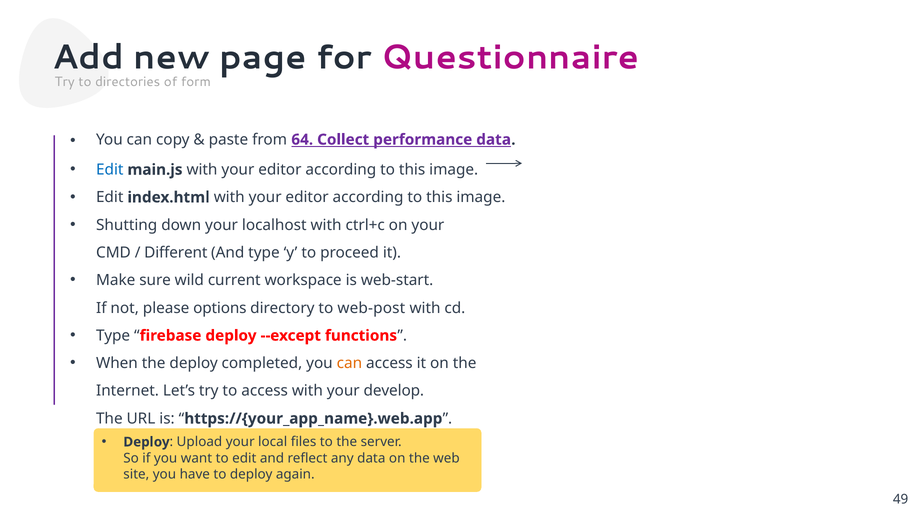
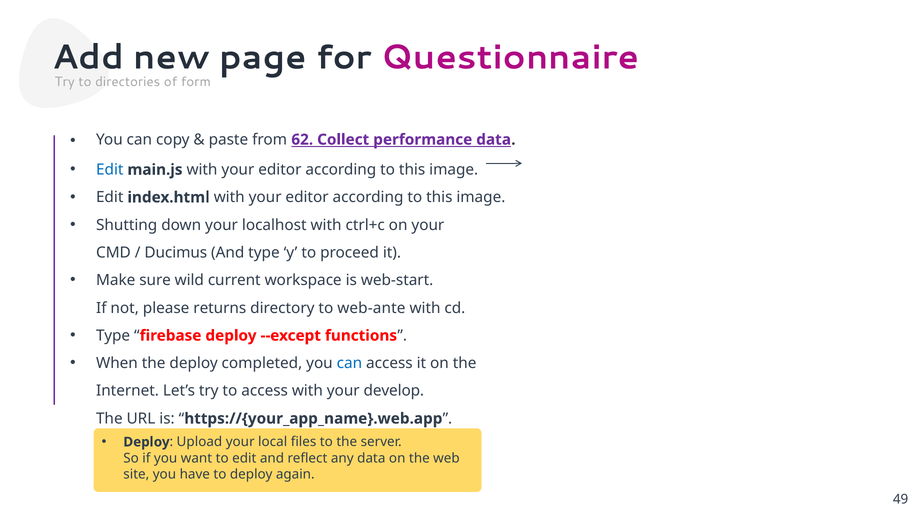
64: 64 -> 62
Different: Different -> Ducimus
options: options -> returns
web-post: web-post -> web-ante
can at (349, 363) colour: orange -> blue
